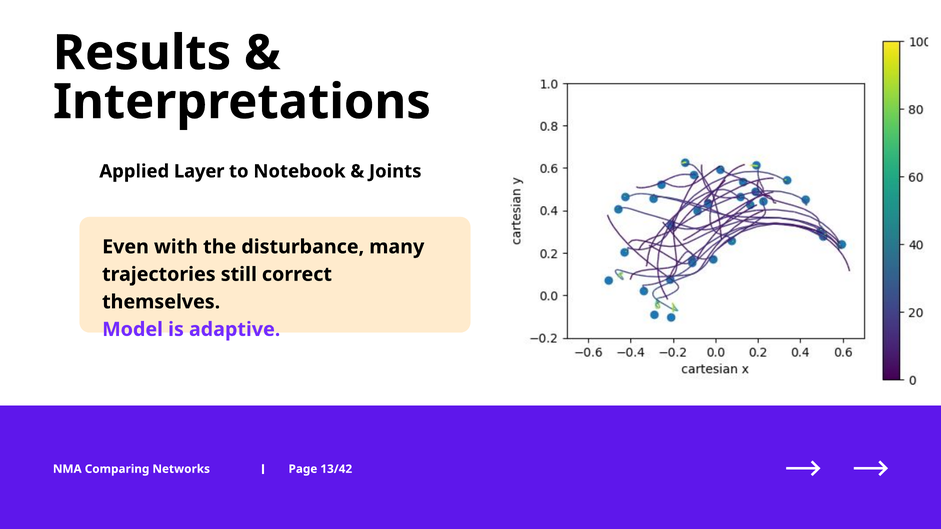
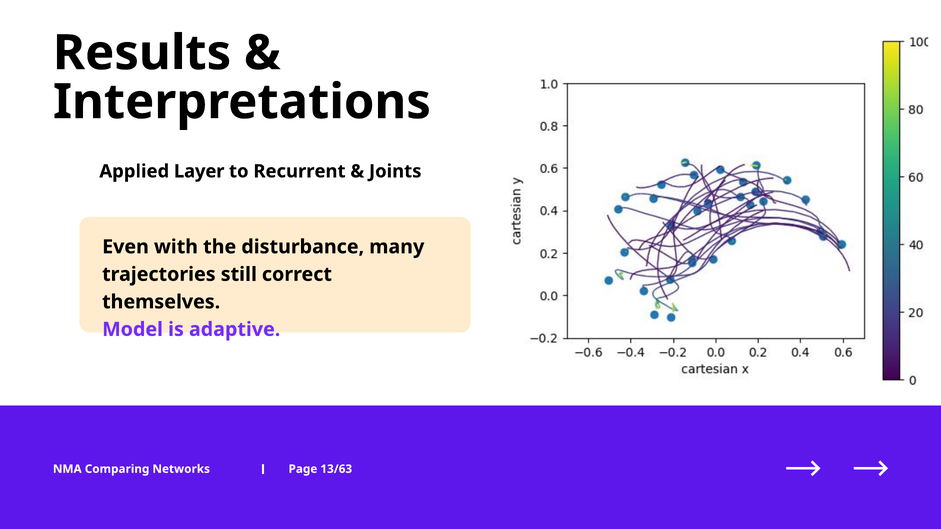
Notebook: Notebook -> Recurrent
13/42: 13/42 -> 13/63
